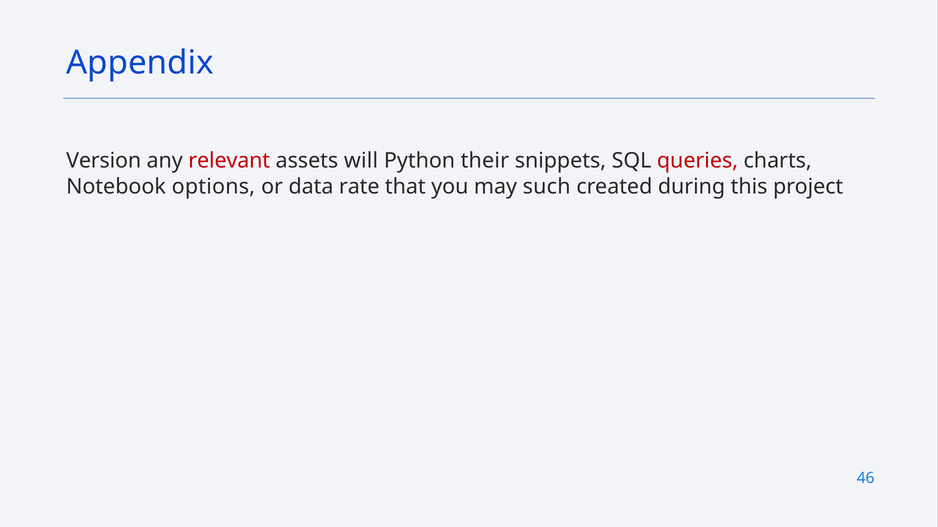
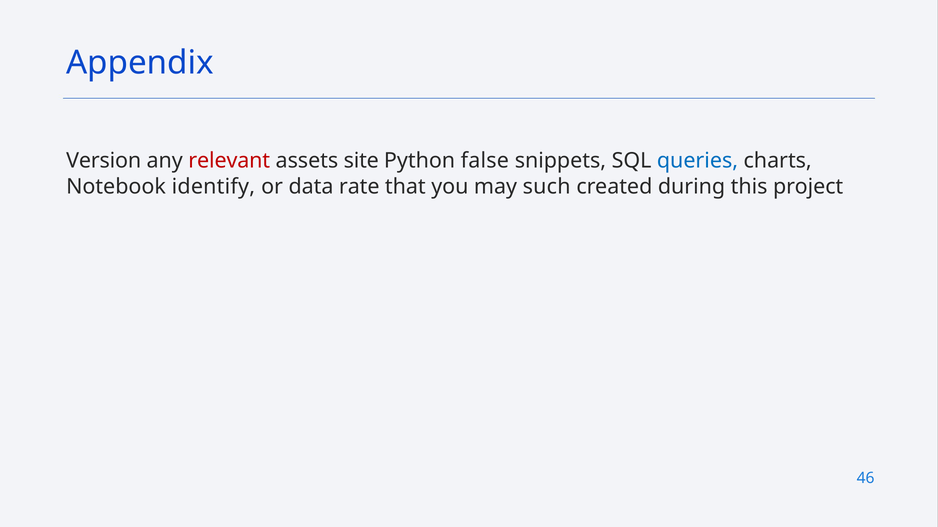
will: will -> site
their: their -> false
queries colour: red -> blue
options: options -> identify
